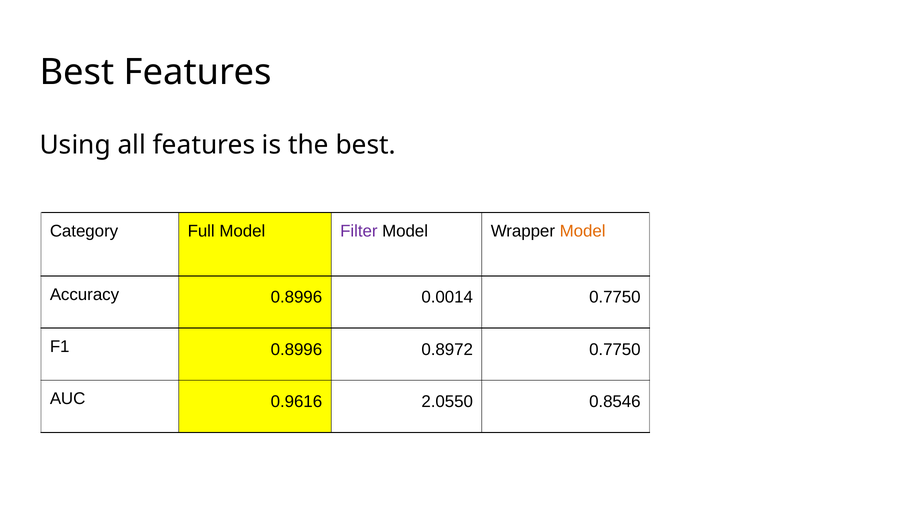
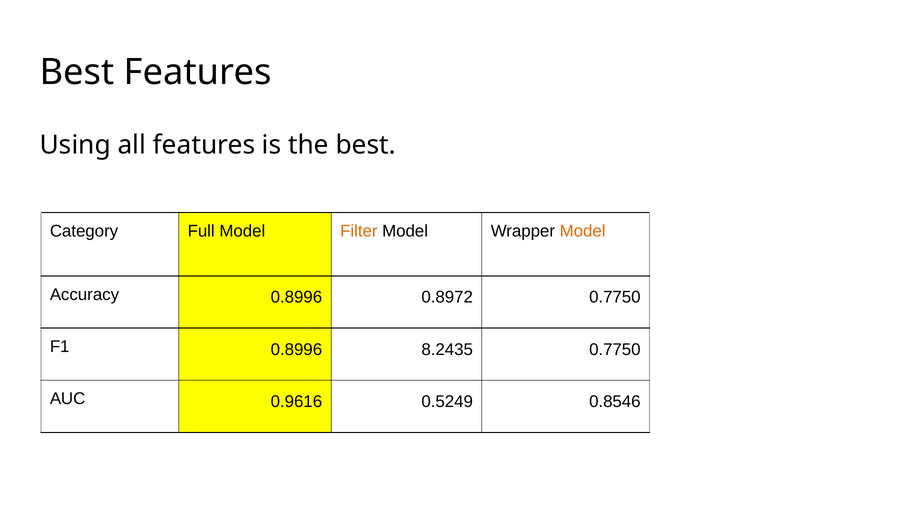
Filter colour: purple -> orange
0.0014: 0.0014 -> 0.8972
0.8972: 0.8972 -> 8.2435
2.0550: 2.0550 -> 0.5249
